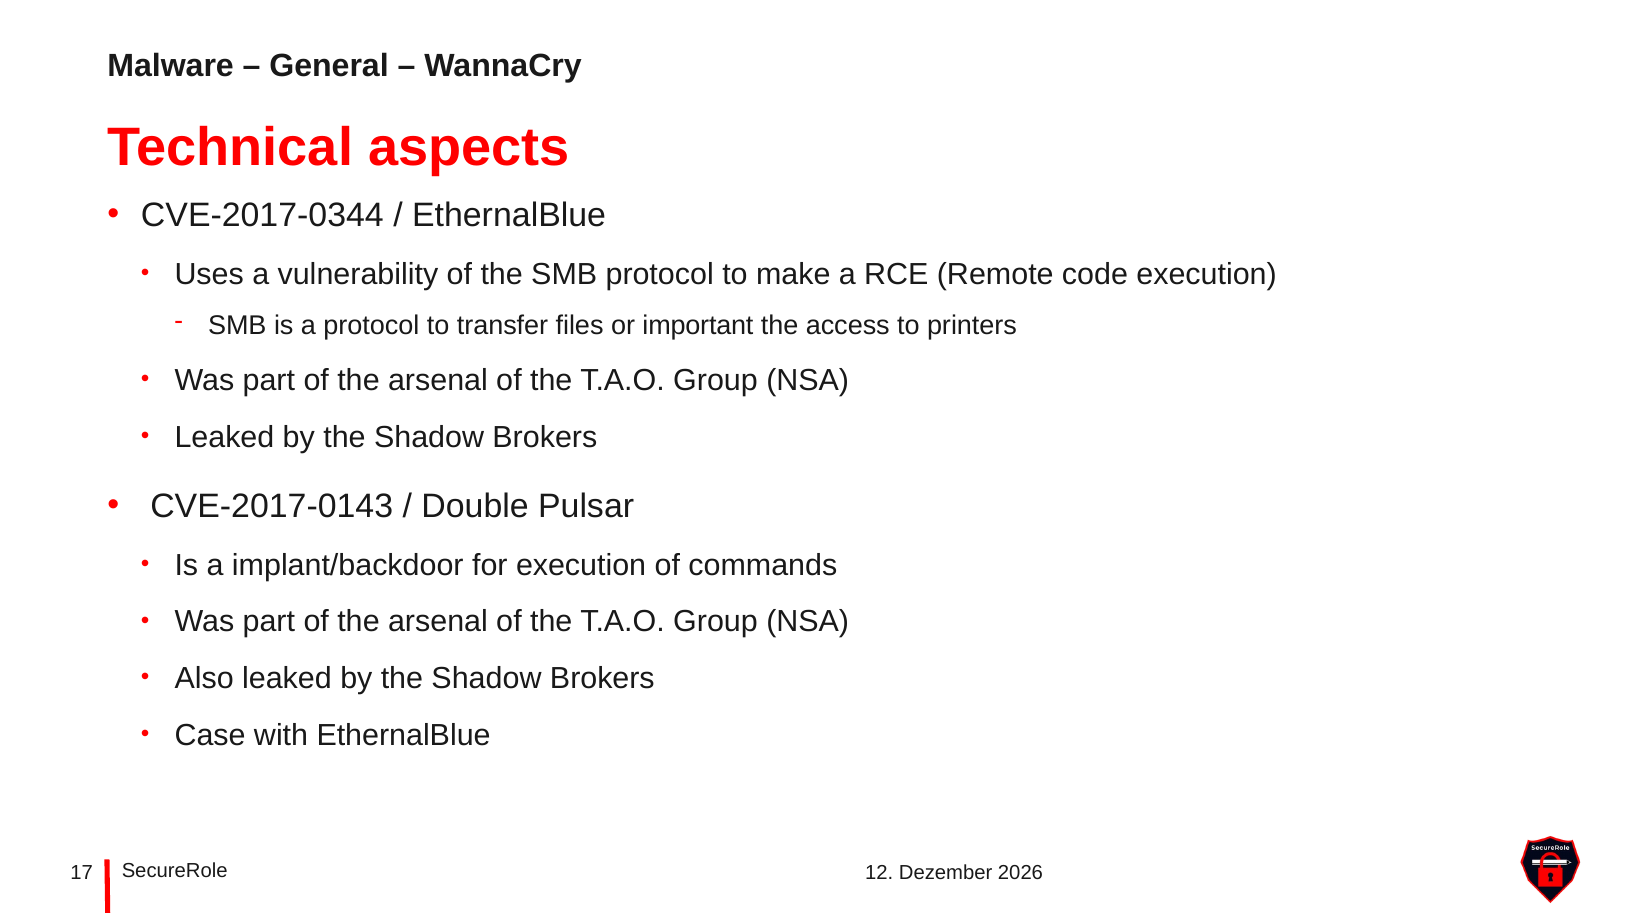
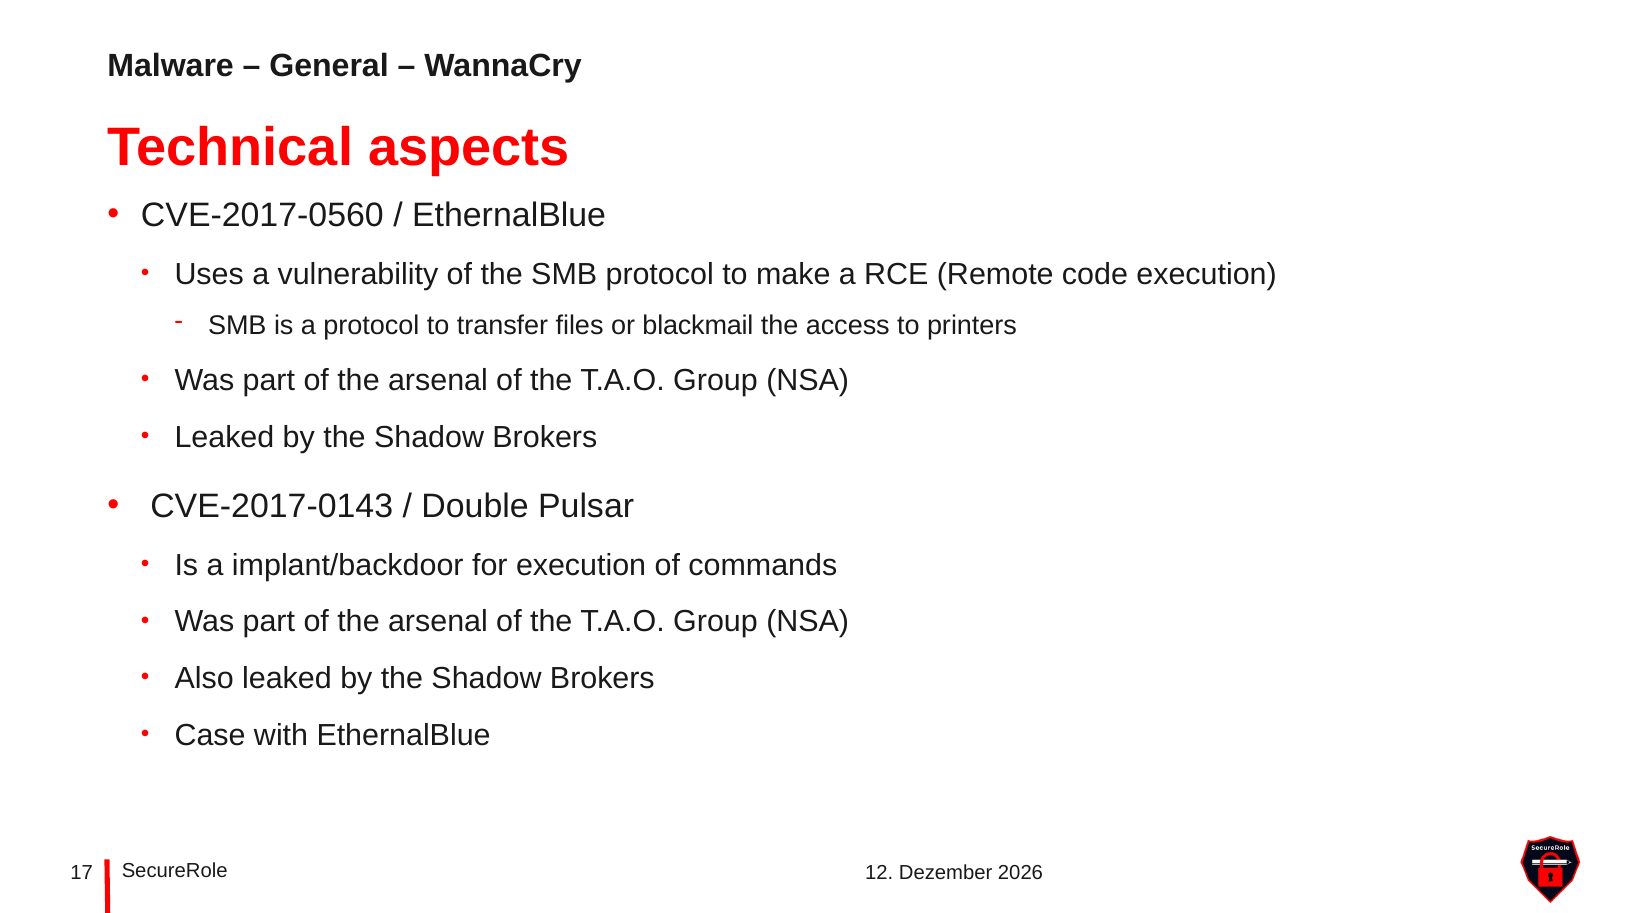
CVE-2017-0344: CVE-2017-0344 -> CVE-2017-0560
important: important -> blackmail
